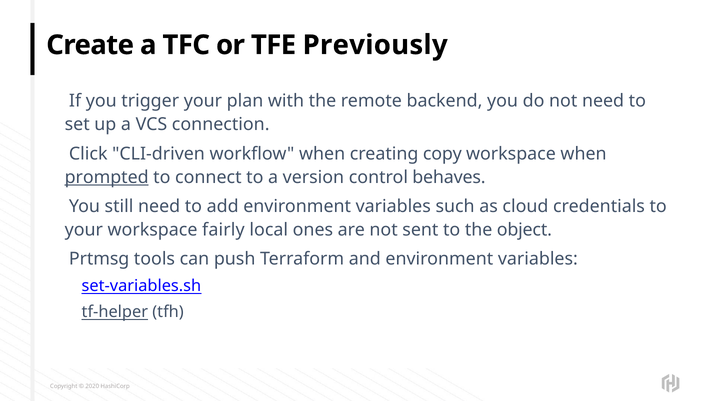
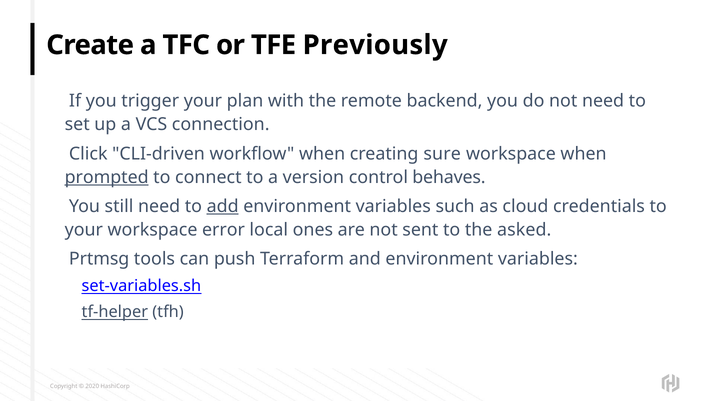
copy: copy -> sure
add underline: none -> present
fairly: fairly -> error
object: object -> asked
